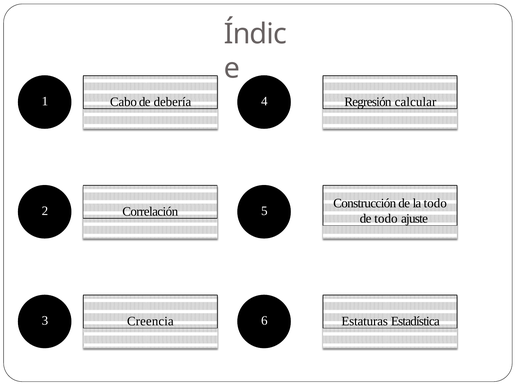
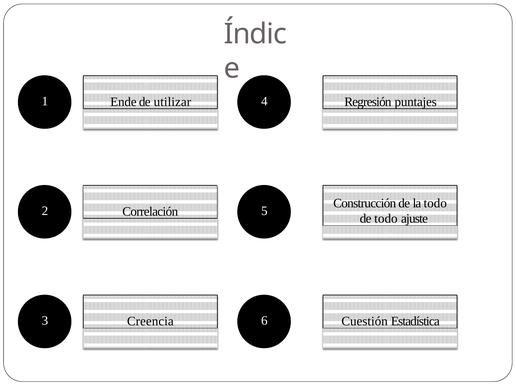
Cabo: Cabo -> Ende
debería: debería -> utilizar
calcular: calcular -> puntajes
Estaturas: Estaturas -> Cuestión
